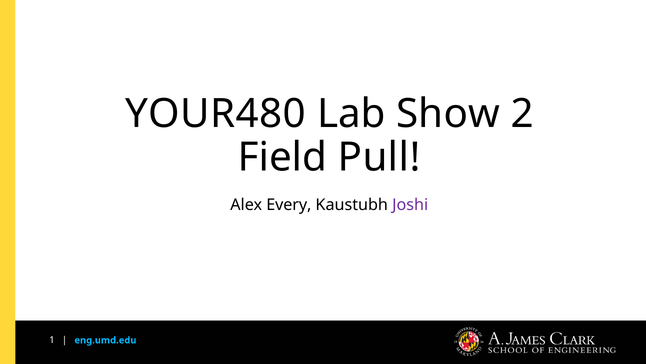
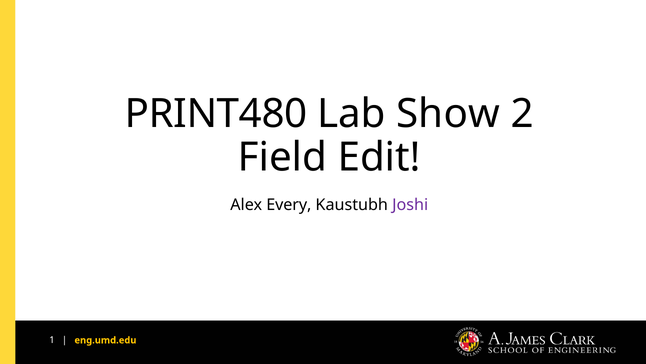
YOUR480: YOUR480 -> PRINT480
Pull: Pull -> Edit
eng.umd.edu colour: light blue -> yellow
